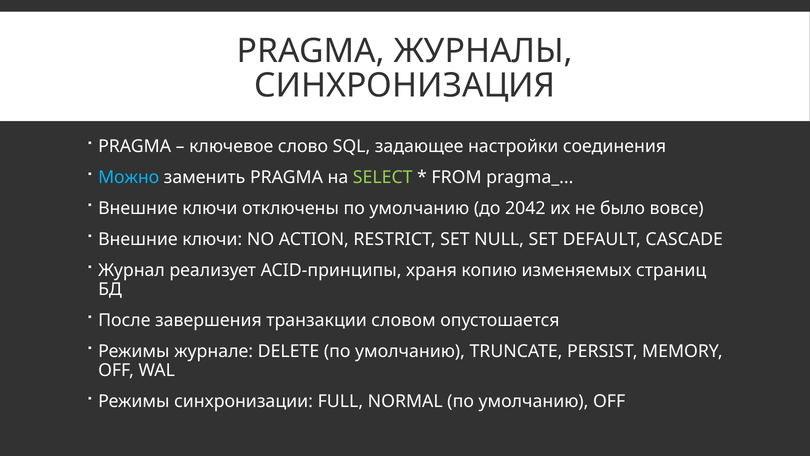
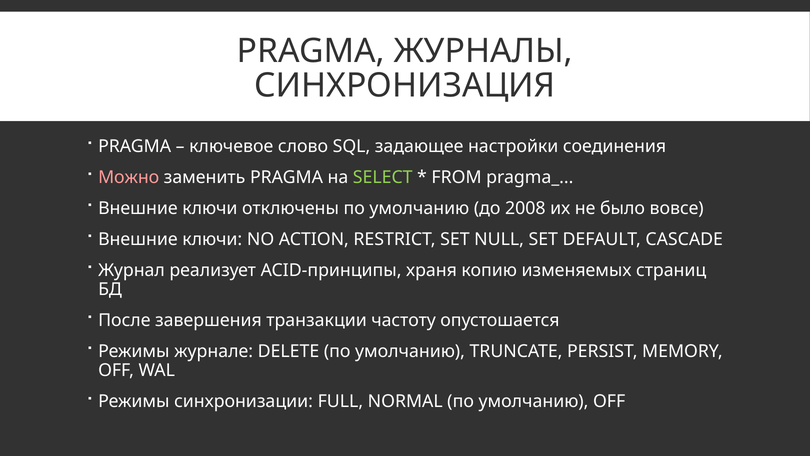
Можно colour: light blue -> pink
2042: 2042 -> 2008
словом: словом -> частоту
